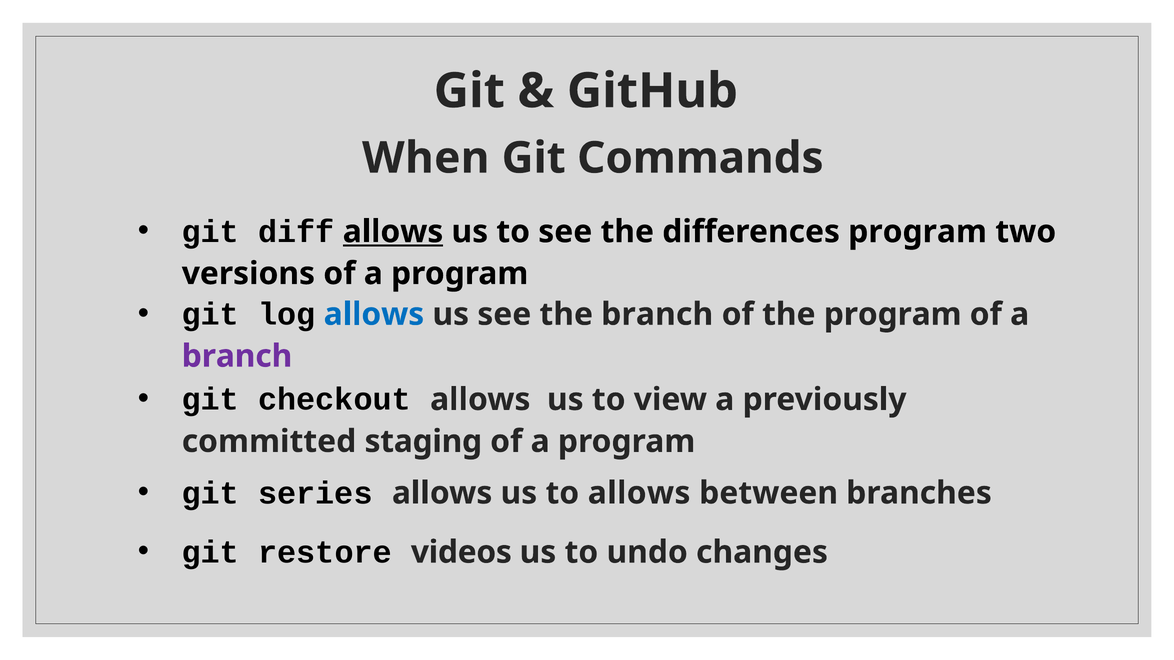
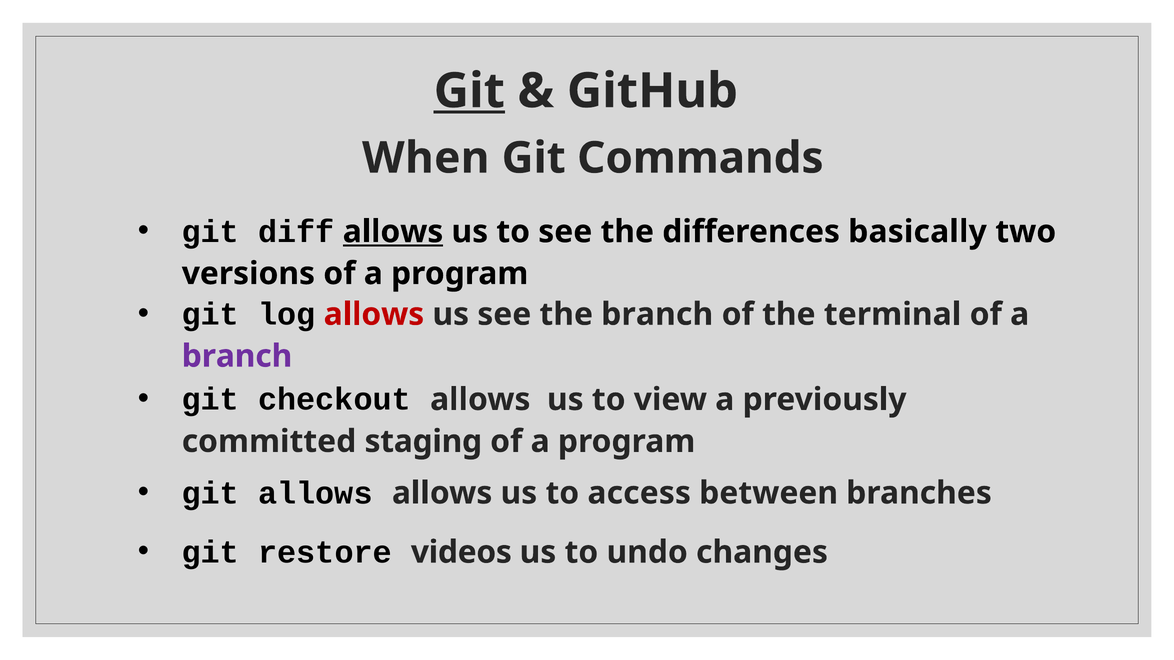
Git at (469, 91) underline: none -> present
differences program: program -> basically
allows at (374, 314) colour: blue -> red
the program: program -> terminal
git series: series -> allows
to allows: allows -> access
